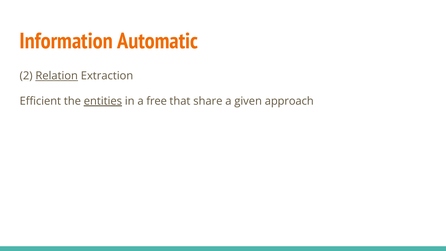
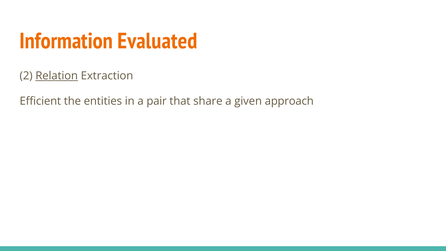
Automatic: Automatic -> Evaluated
entities underline: present -> none
free: free -> pair
